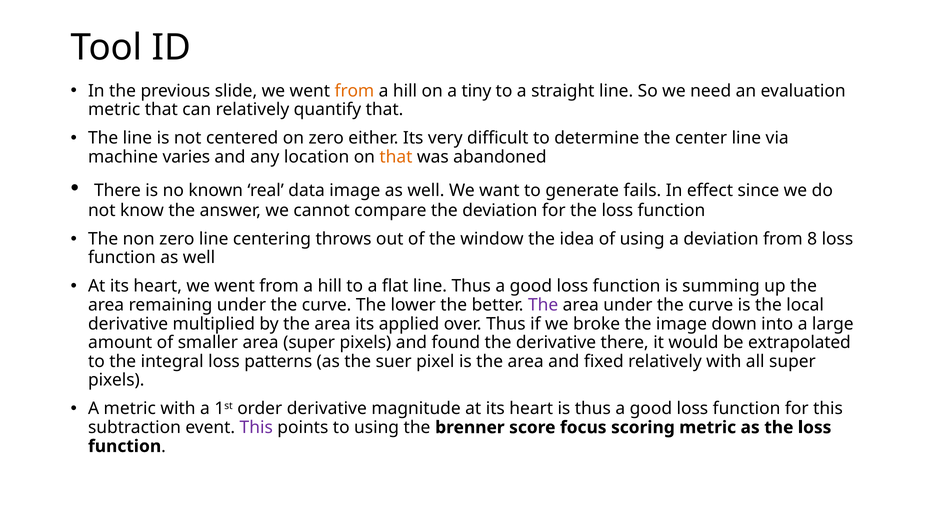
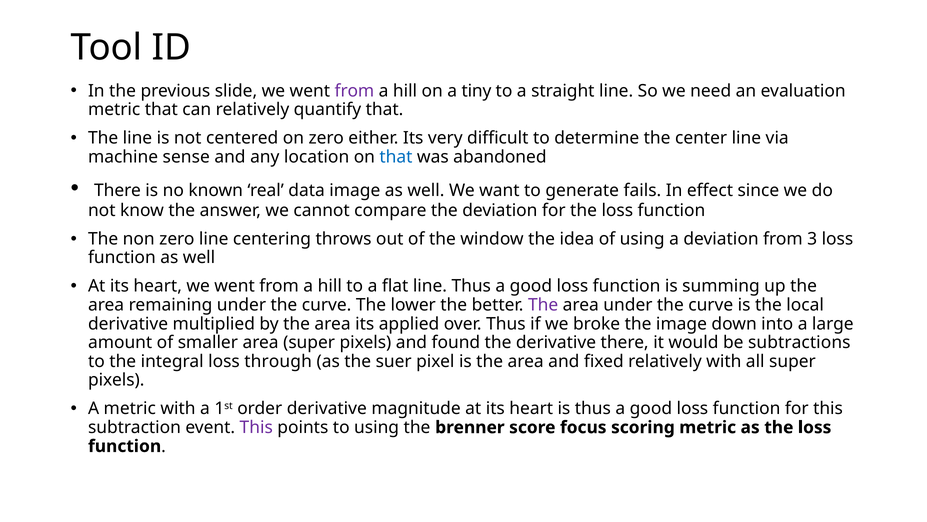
from at (354, 91) colour: orange -> purple
varies: varies -> sense
that at (396, 157) colour: orange -> blue
8: 8 -> 3
extrapolated: extrapolated -> subtractions
patterns: patterns -> through
